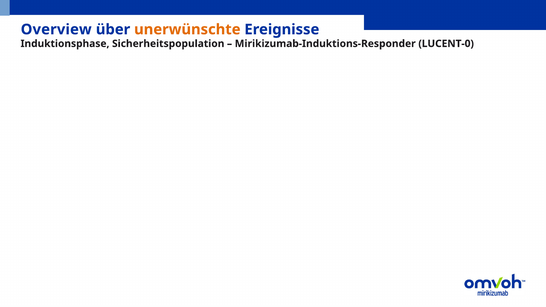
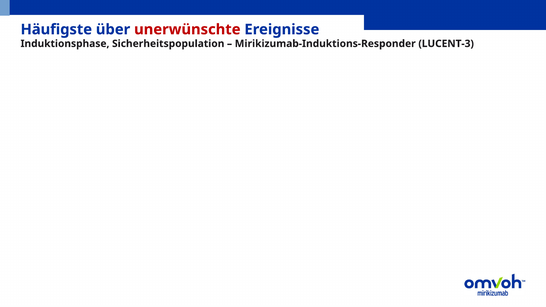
Overview: Overview -> Häufigste
unerwünschte colour: orange -> red
LUCENT-0: LUCENT-0 -> LUCENT-3
